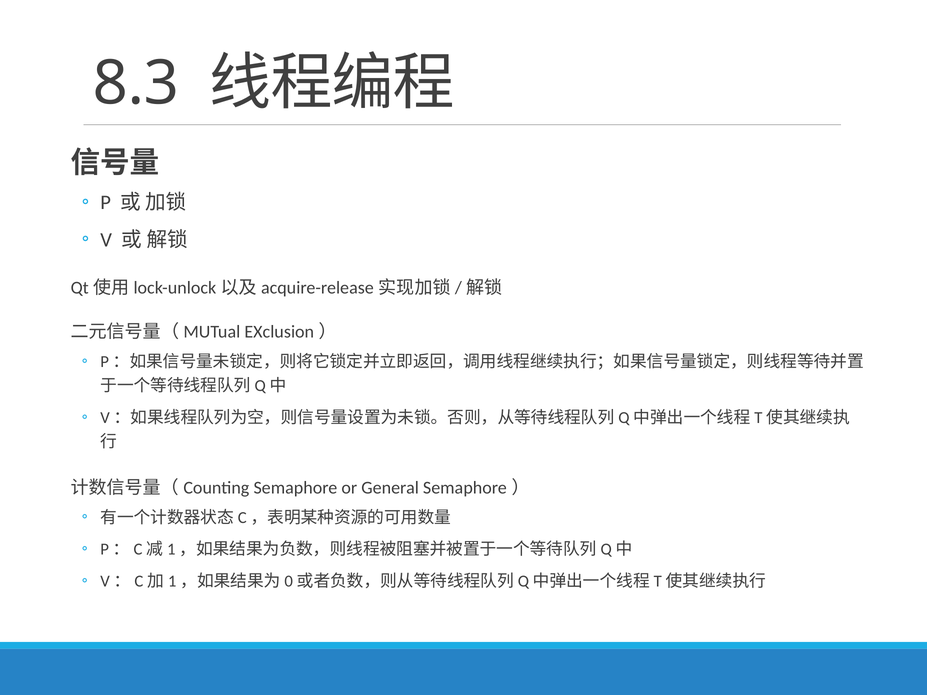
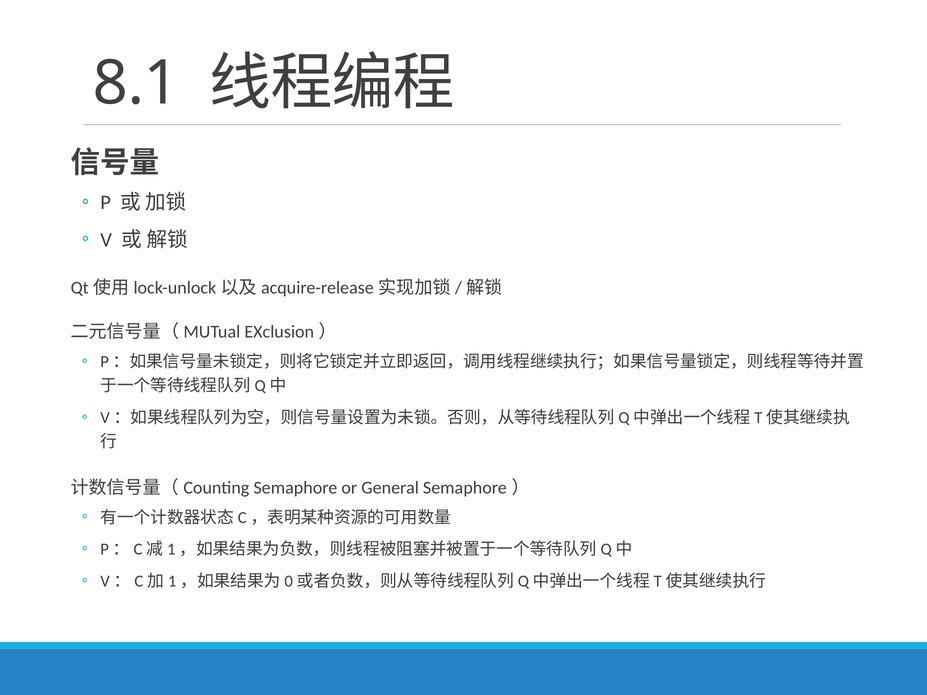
8.3: 8.3 -> 8.1
